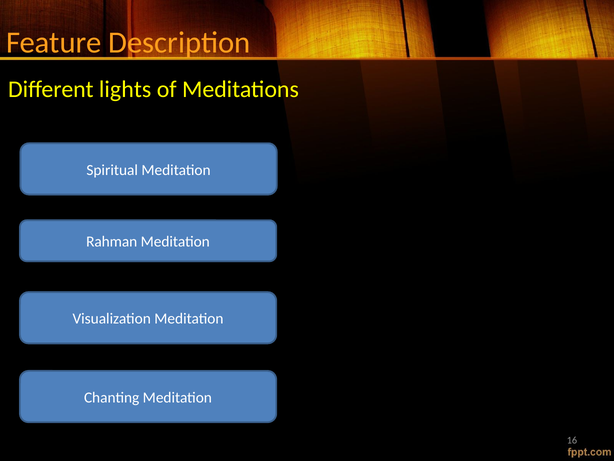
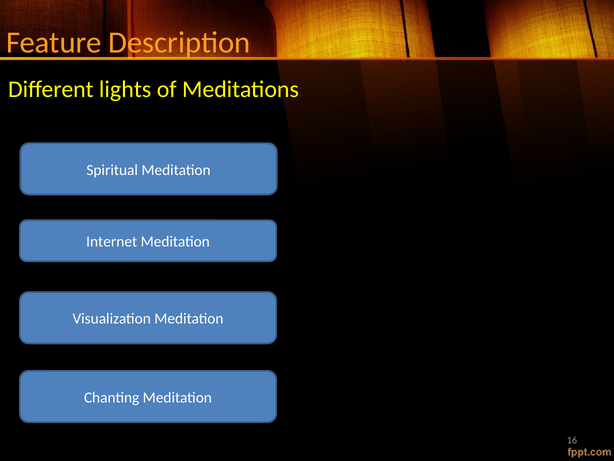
Rahman: Rahman -> Internet
